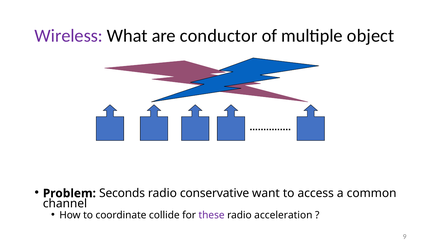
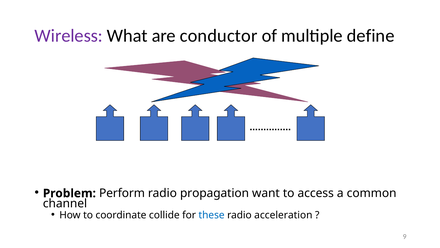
object: object -> define
Seconds: Seconds -> Perform
conservative: conservative -> propagation
these colour: purple -> blue
